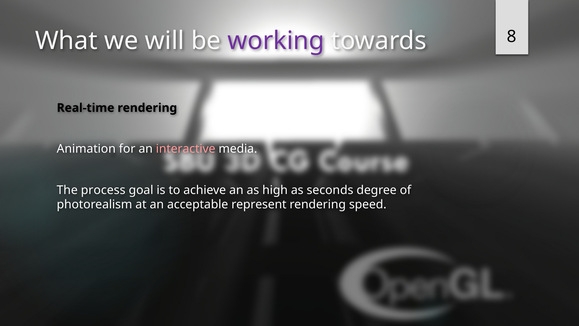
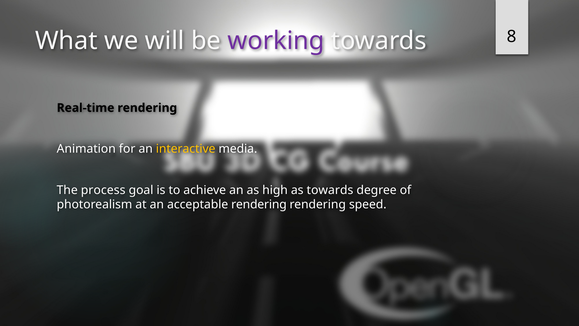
interactive colour: pink -> yellow
as seconds: seconds -> towards
acceptable represent: represent -> rendering
